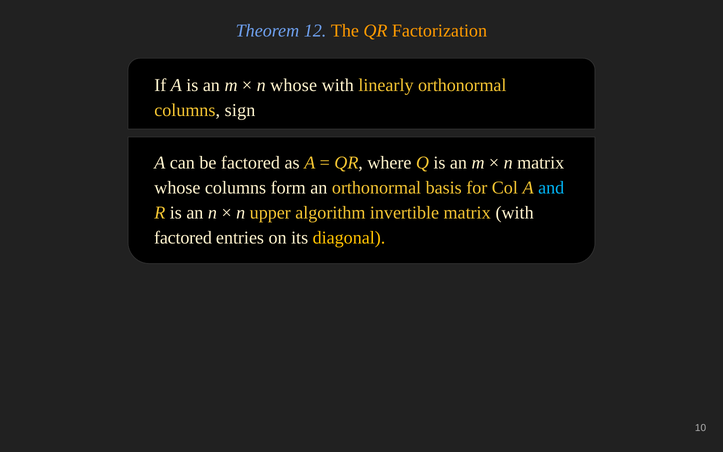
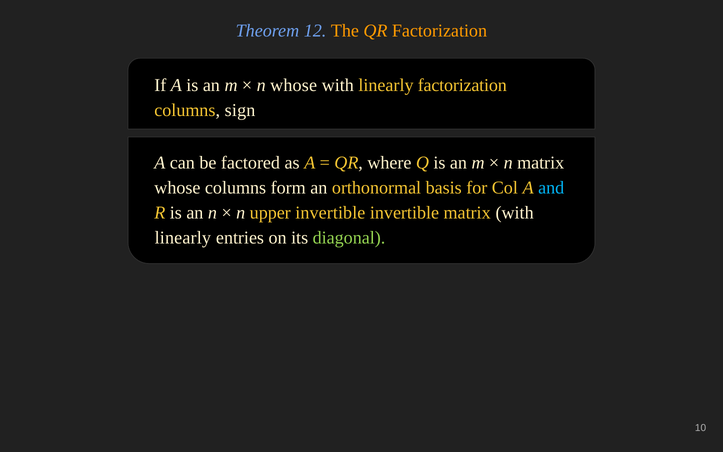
linearly orthonormal: orthonormal -> factorization
upper algorithm: algorithm -> invertible
factored at (183, 238): factored -> linearly
diagonal colour: yellow -> light green
